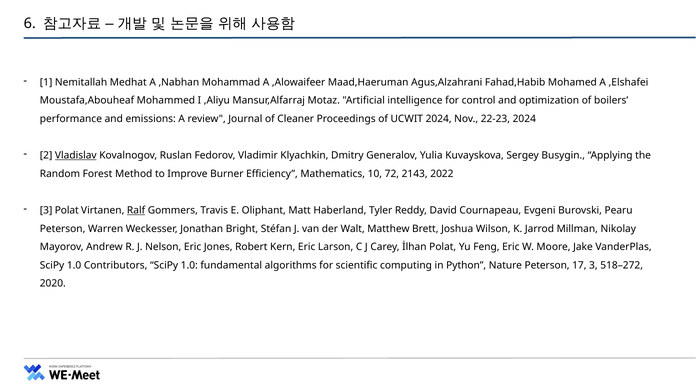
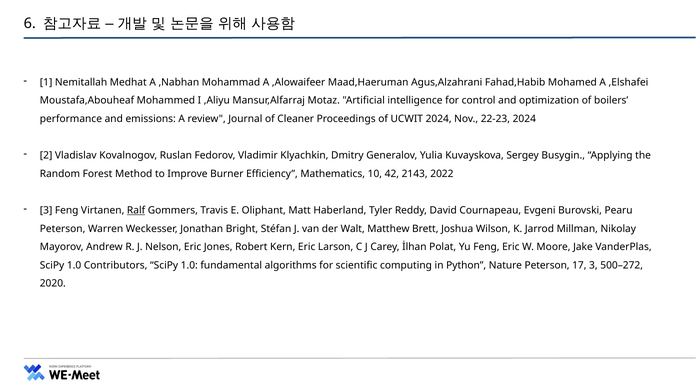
Vladislav underline: present -> none
72: 72 -> 42
3 Polat: Polat -> Feng
518–272: 518–272 -> 500–272
